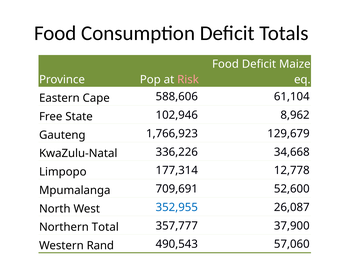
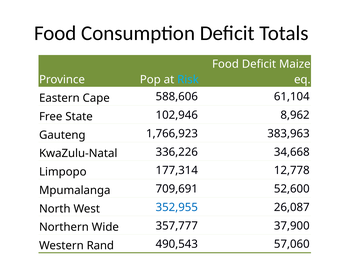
Risk colour: pink -> light blue
129,679: 129,679 -> 383,963
Northern Total: Total -> Wide
